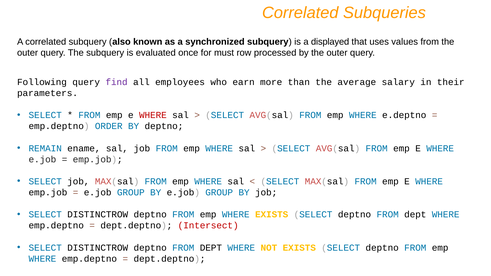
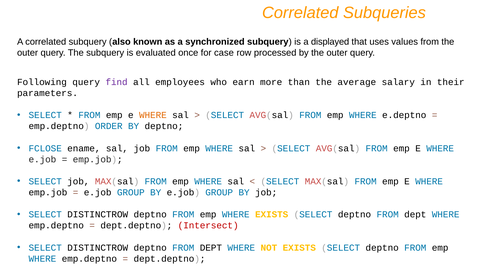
must: must -> case
WHERE at (153, 115) colour: red -> orange
REMAIN: REMAIN -> FCLOSE
